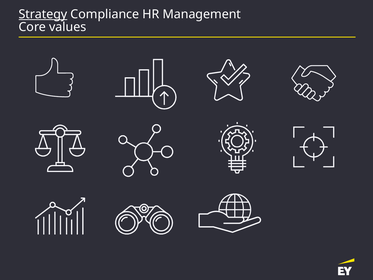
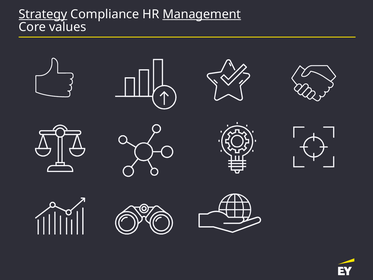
Management underline: none -> present
